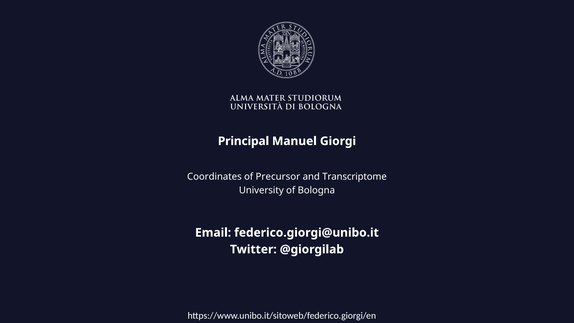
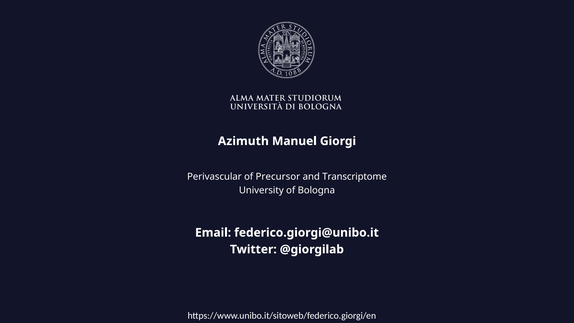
Principal: Principal -> Azimuth
Coordinates: Coordinates -> Perivascular
